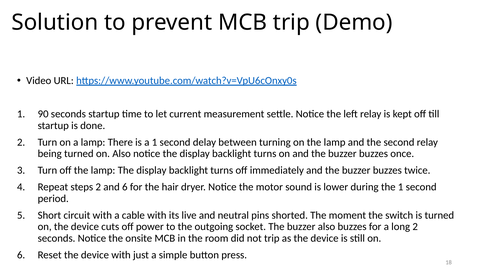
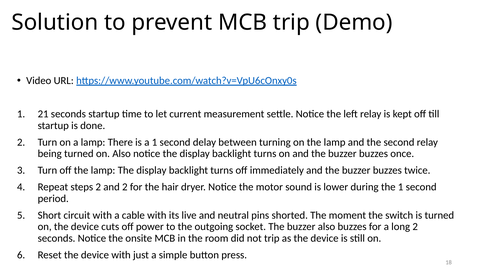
90: 90 -> 21
and 6: 6 -> 2
